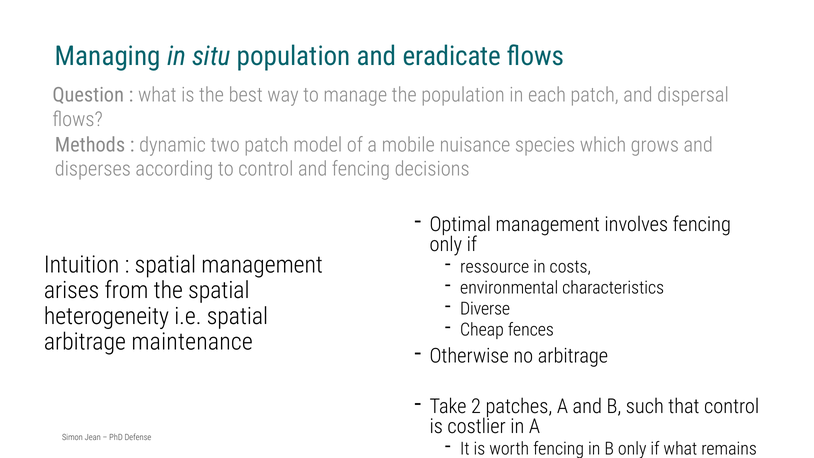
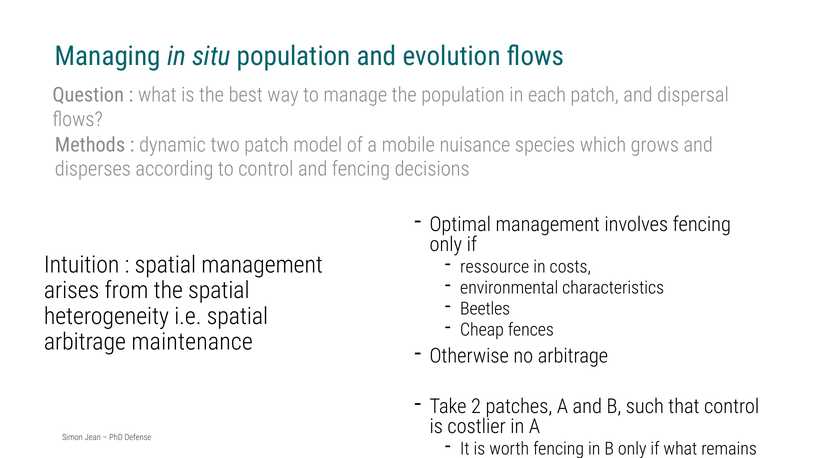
eradicate: eradicate -> evolution
Diverse: Diverse -> Beetles
